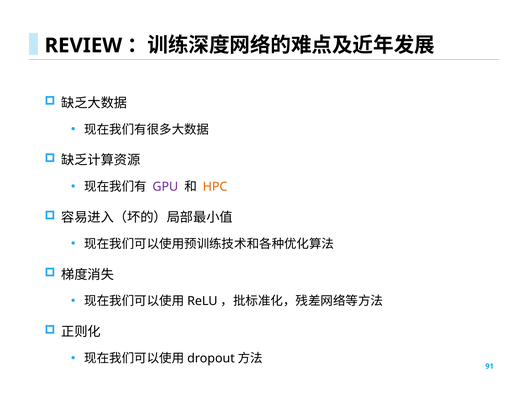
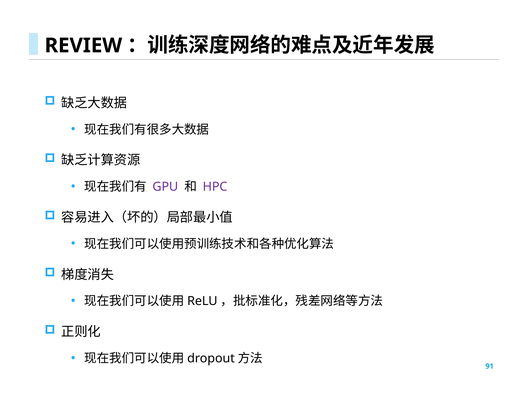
HPC colour: orange -> purple
